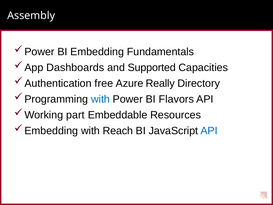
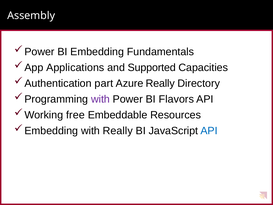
Dashboards: Dashboards -> Applications
free: free -> part
with at (100, 99) colour: blue -> purple
part: part -> free
with Reach: Reach -> Really
